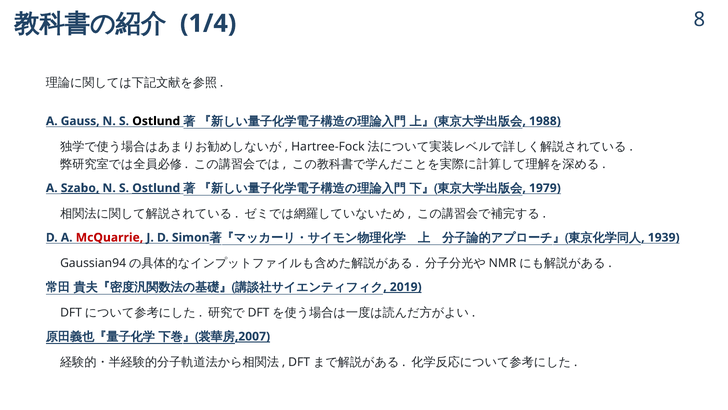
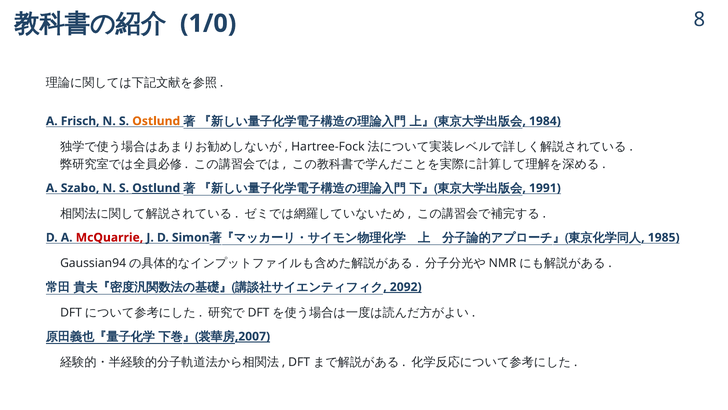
1/4: 1/4 -> 1/0
Gauss: Gauss -> Frisch
Ostlund at (156, 121) colour: black -> orange
1988: 1988 -> 1984
Szabo underline: present -> none
1979: 1979 -> 1991
1939: 1939 -> 1985
2019: 2019 -> 2092
